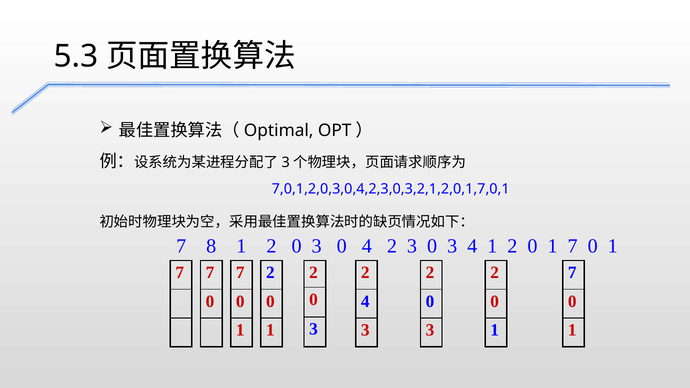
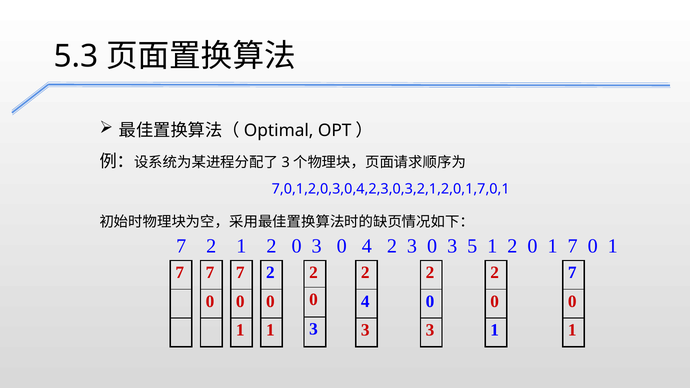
7 8: 8 -> 2
3 4: 4 -> 5
